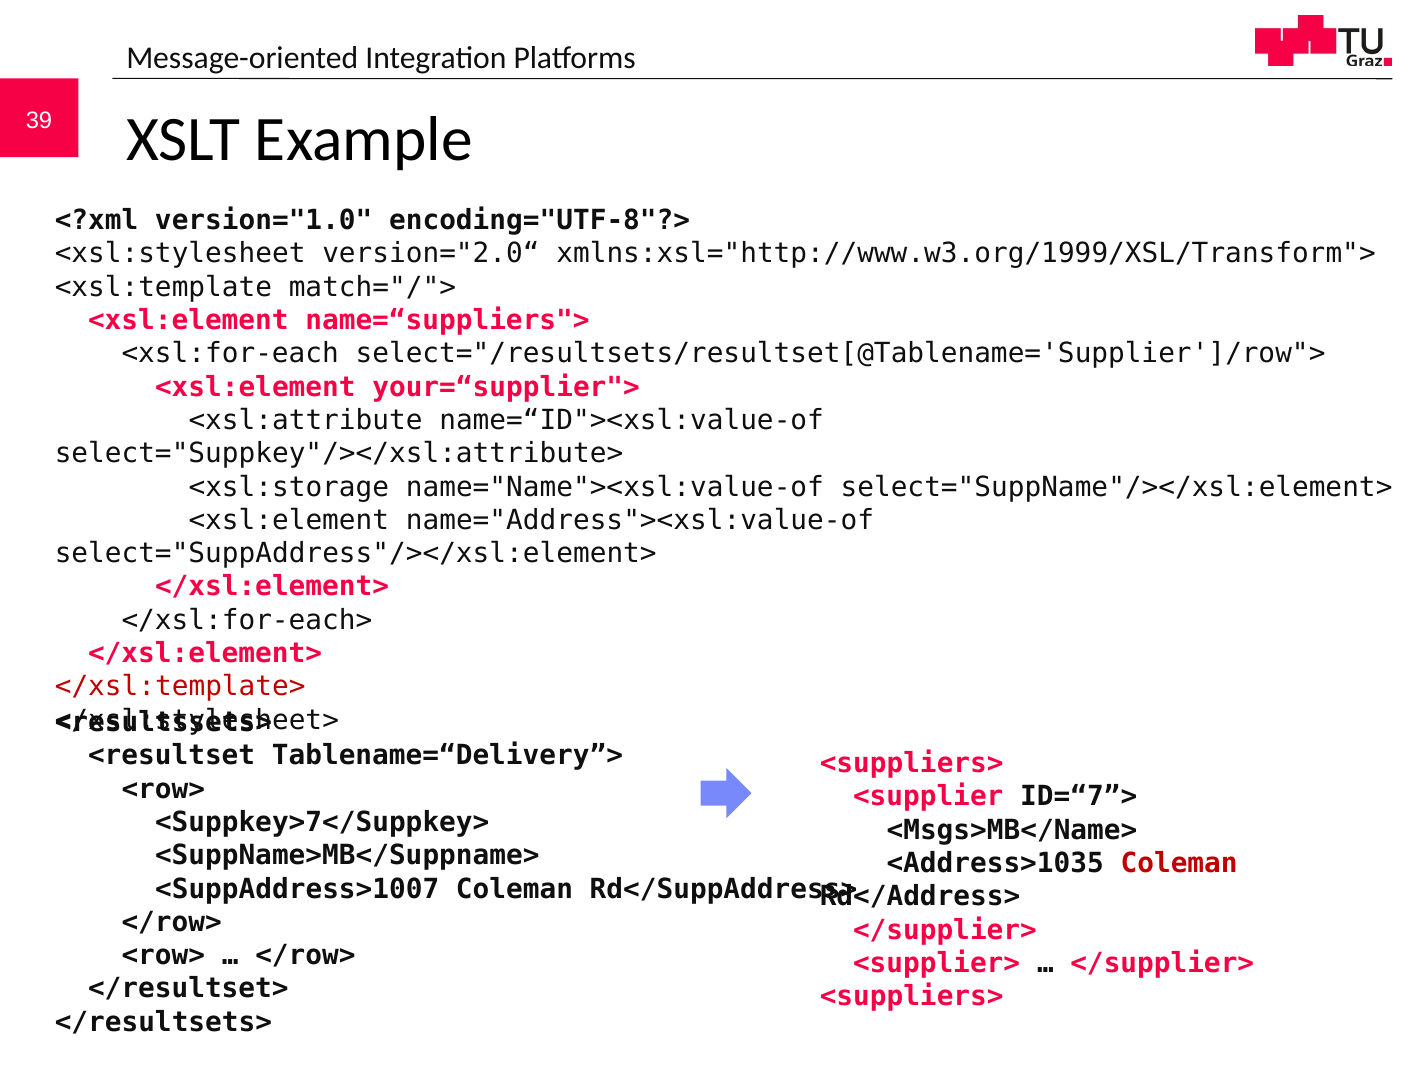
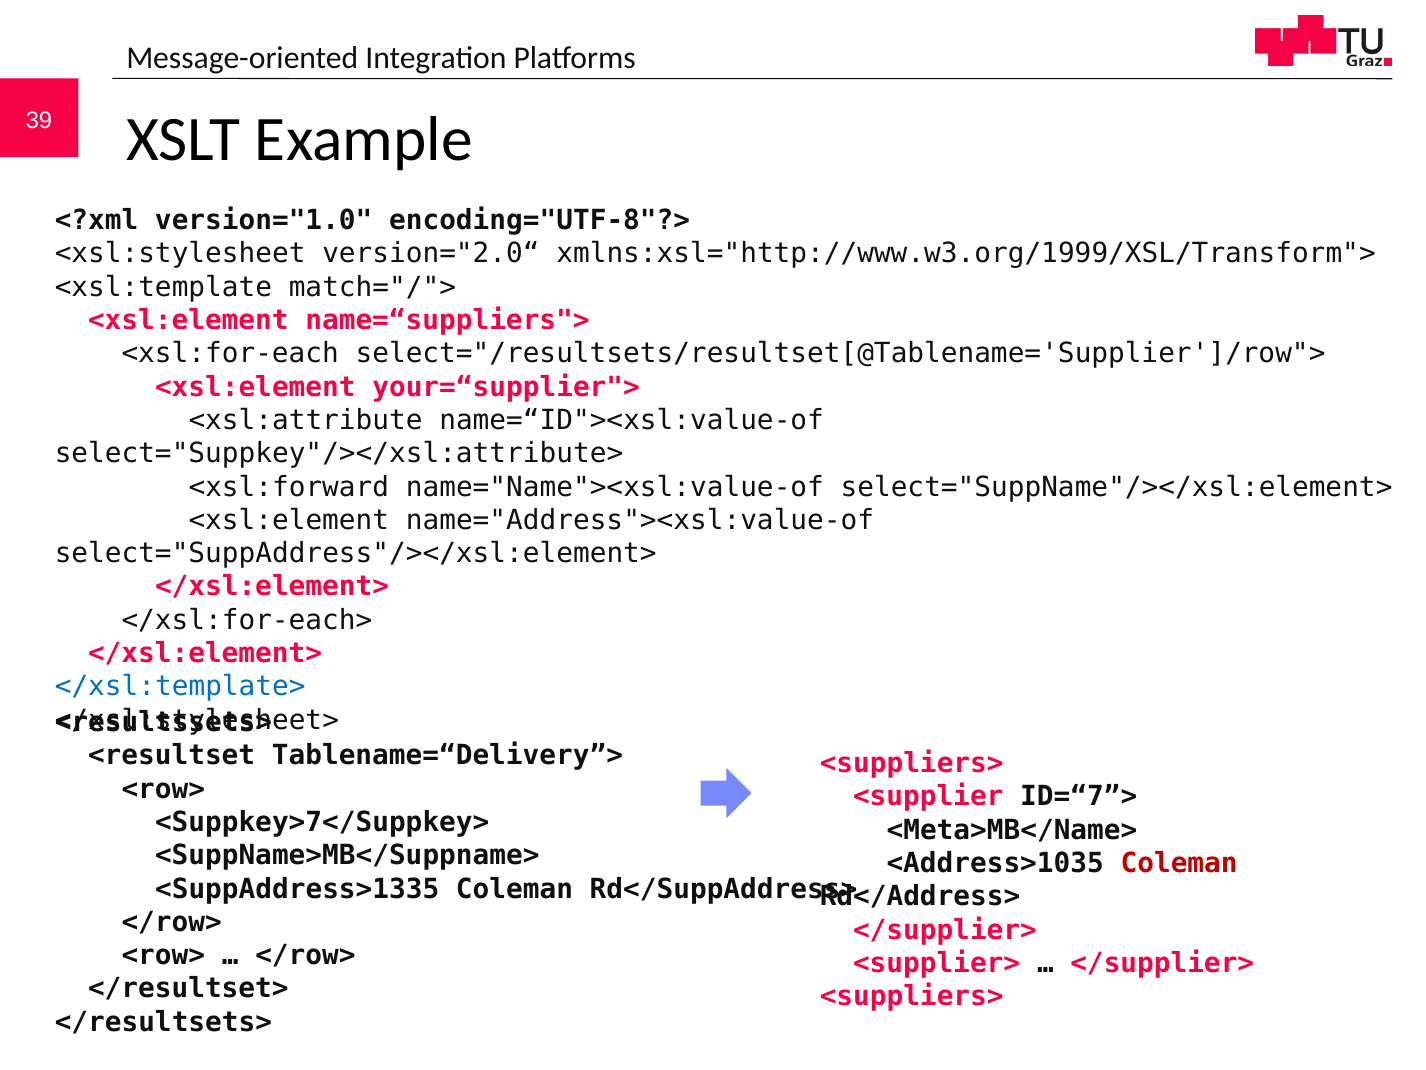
<xsl:storage: <xsl:storage -> <xsl:forward
</xsl:template> colour: red -> blue
<Msgs>MB</Name>: <Msgs>MB</Name> -> <Meta>MB</Name>
<SuppAddress>1007: <SuppAddress>1007 -> <SuppAddress>1335
